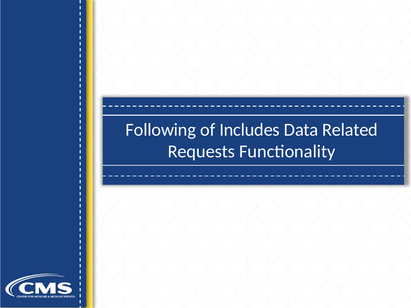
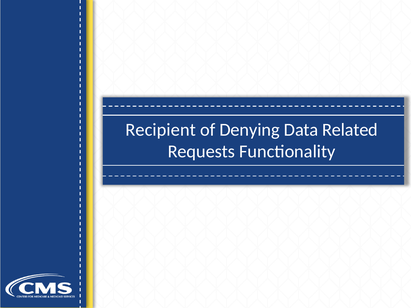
Following: Following -> Recipient
Includes: Includes -> Denying
